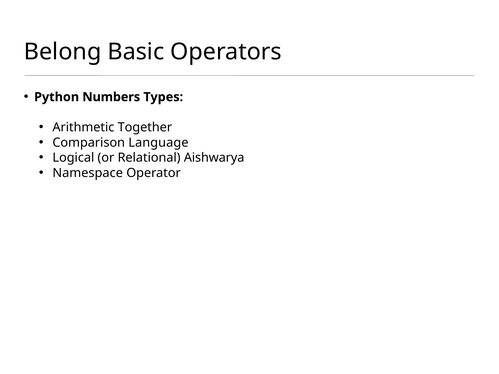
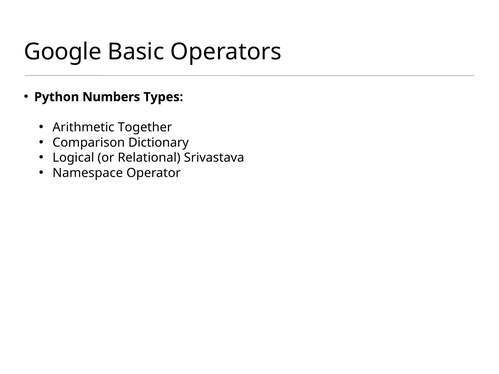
Belong: Belong -> Google
Language: Language -> Dictionary
Aishwarya: Aishwarya -> Srivastava
